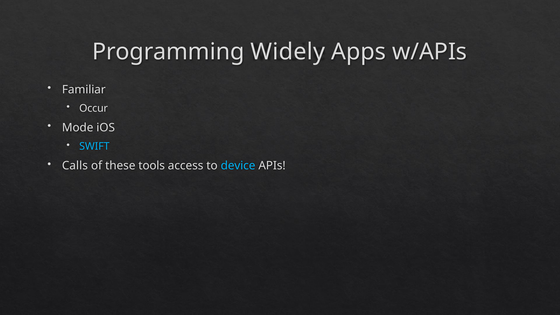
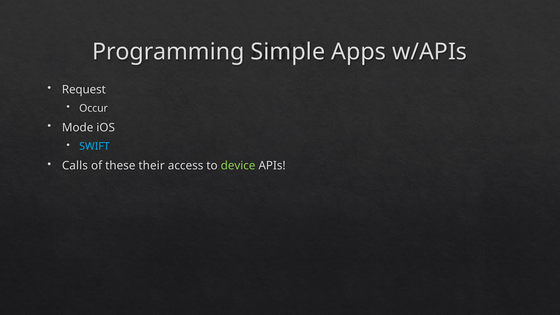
Widely: Widely -> Simple
Familiar: Familiar -> Request
tools: tools -> their
device colour: light blue -> light green
